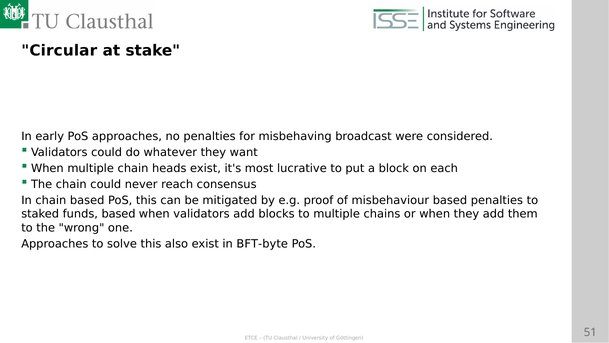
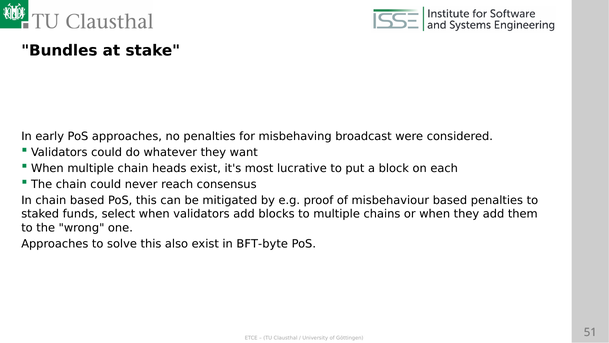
Circular: Circular -> Bundles
funds based: based -> select
